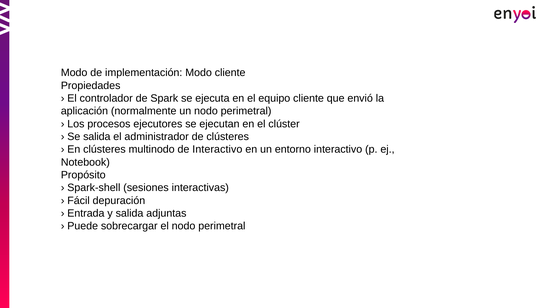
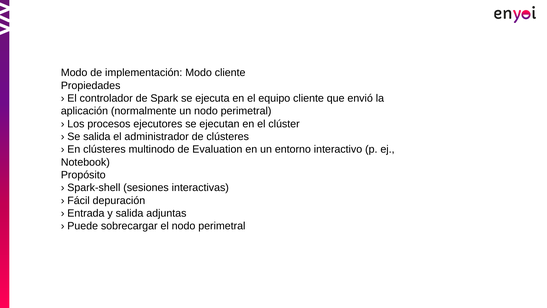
de Interactivo: Interactivo -> Evaluation
